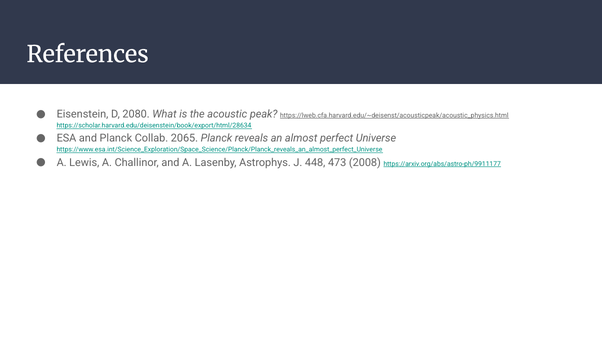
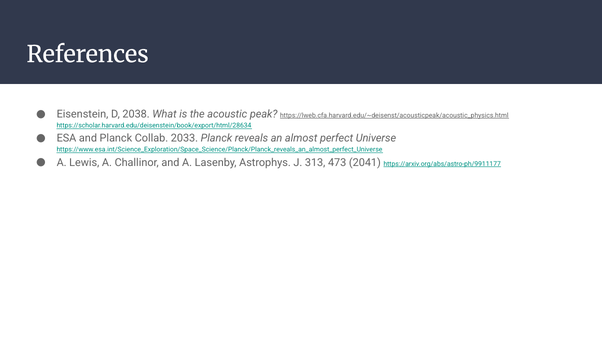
2080: 2080 -> 2038
2065: 2065 -> 2033
448: 448 -> 313
2008: 2008 -> 2041
